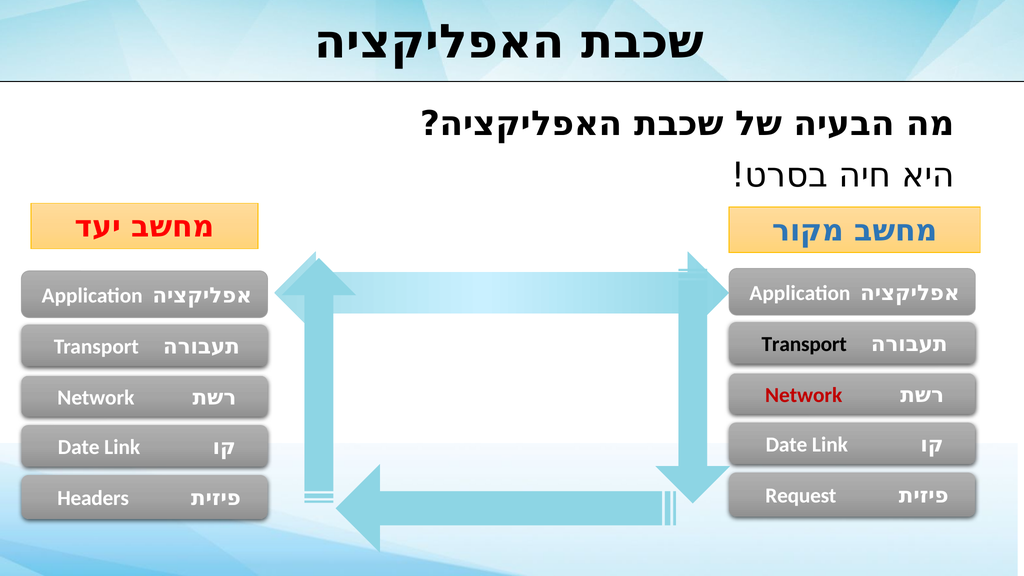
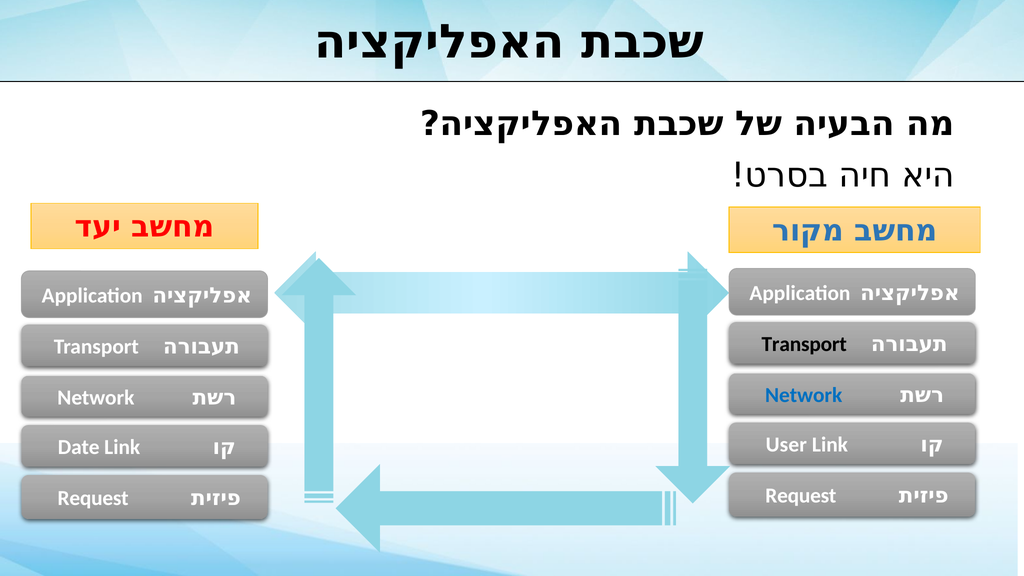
Network at (804, 395) colour: red -> blue
Date at (786, 445): Date -> User
Headers at (93, 498): Headers -> Request
